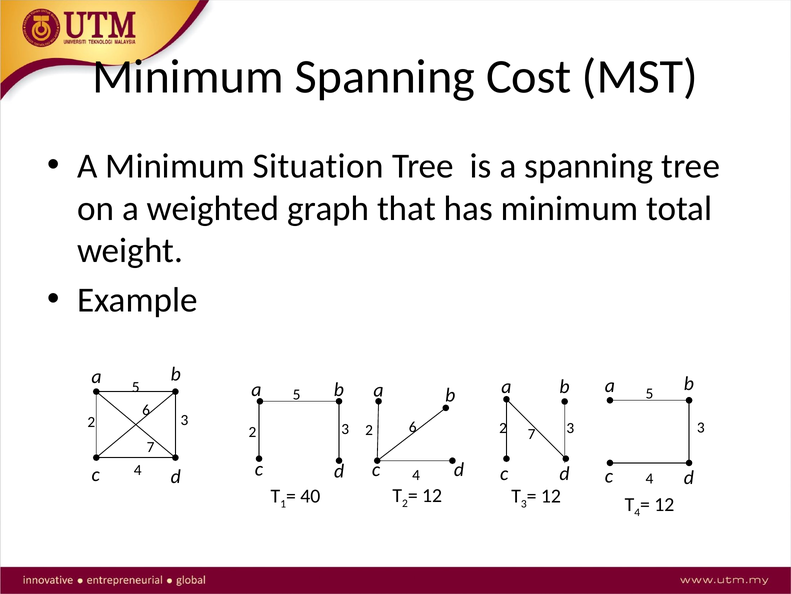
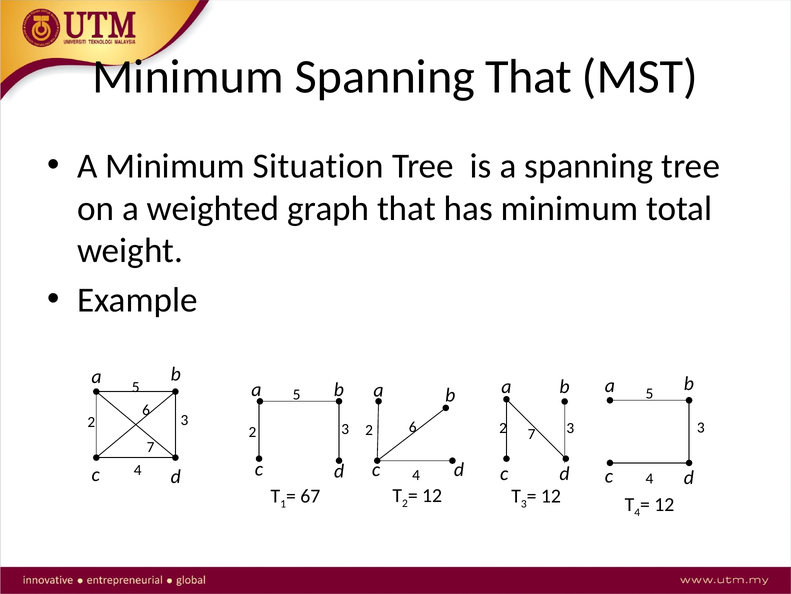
Spanning Cost: Cost -> That
40: 40 -> 67
